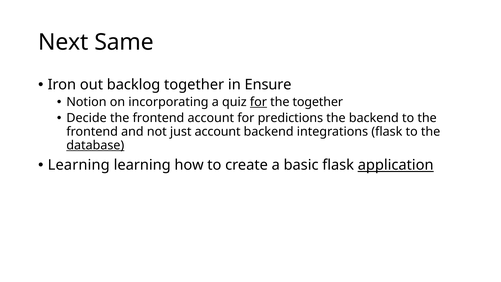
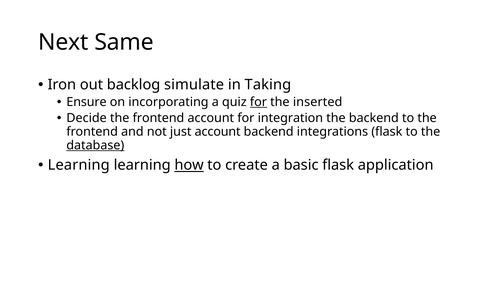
backlog together: together -> simulate
Ensure: Ensure -> Taking
Notion: Notion -> Ensure
the together: together -> inserted
predictions: predictions -> integration
how underline: none -> present
application underline: present -> none
